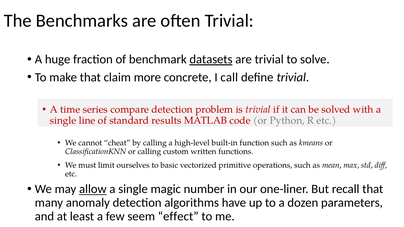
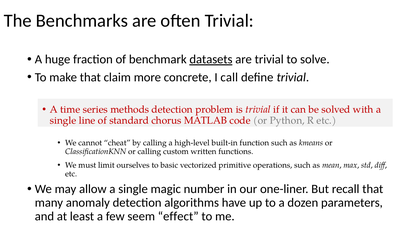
compare: compare -> methods
results: results -> chorus
allow underline: present -> none
